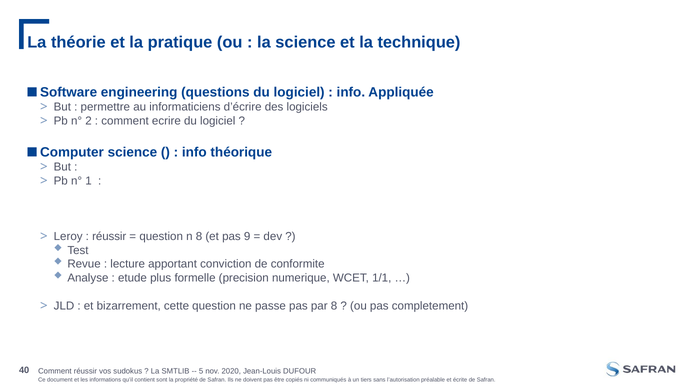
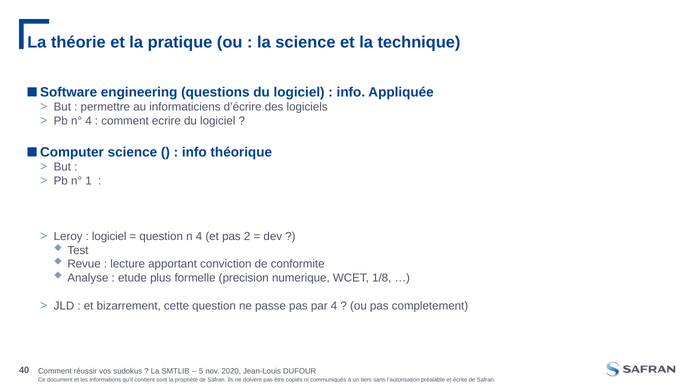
n° 2: 2 -> 4
réussir at (109, 237): réussir -> logiciel
n 8: 8 -> 4
9: 9 -> 2
1/1: 1/1 -> 1/8
par 8: 8 -> 4
